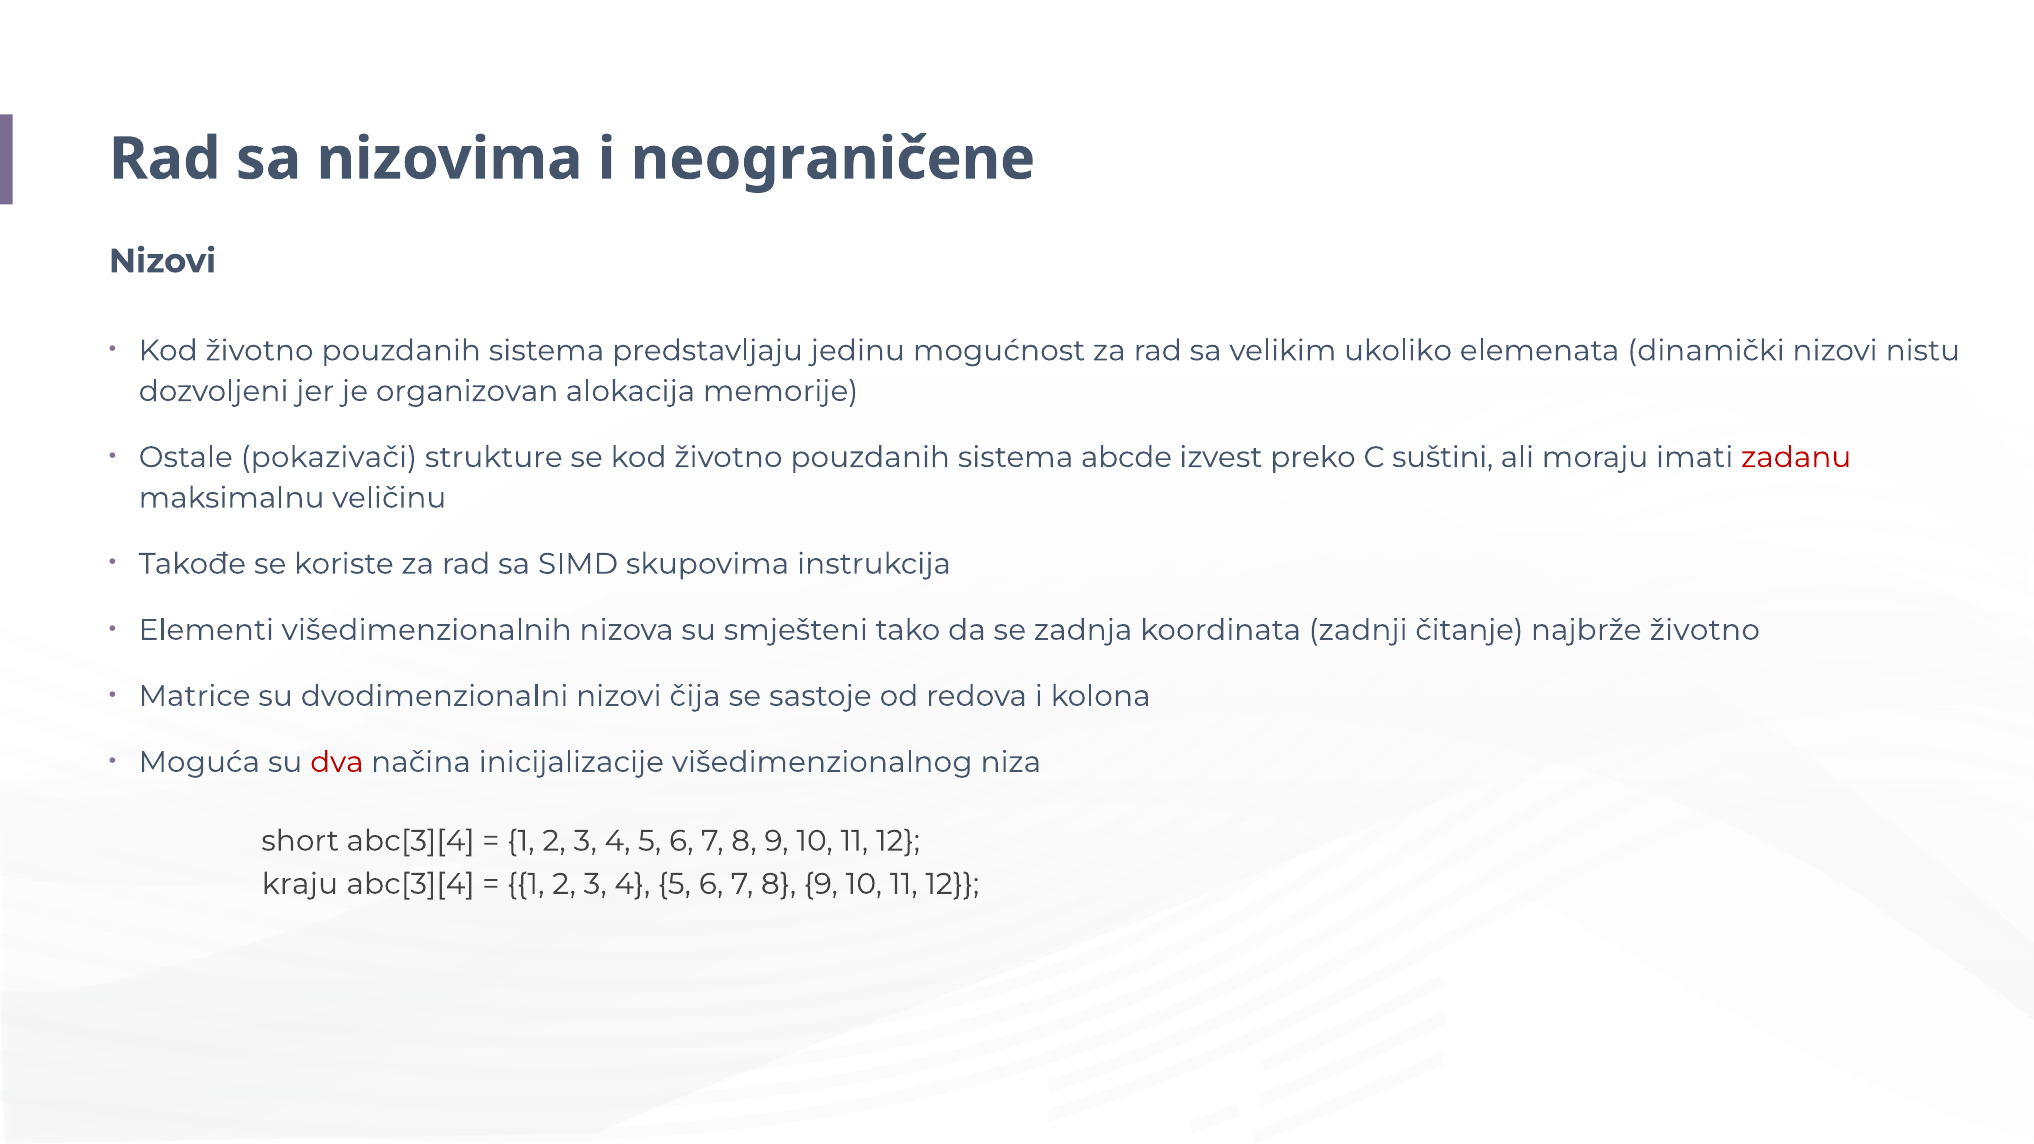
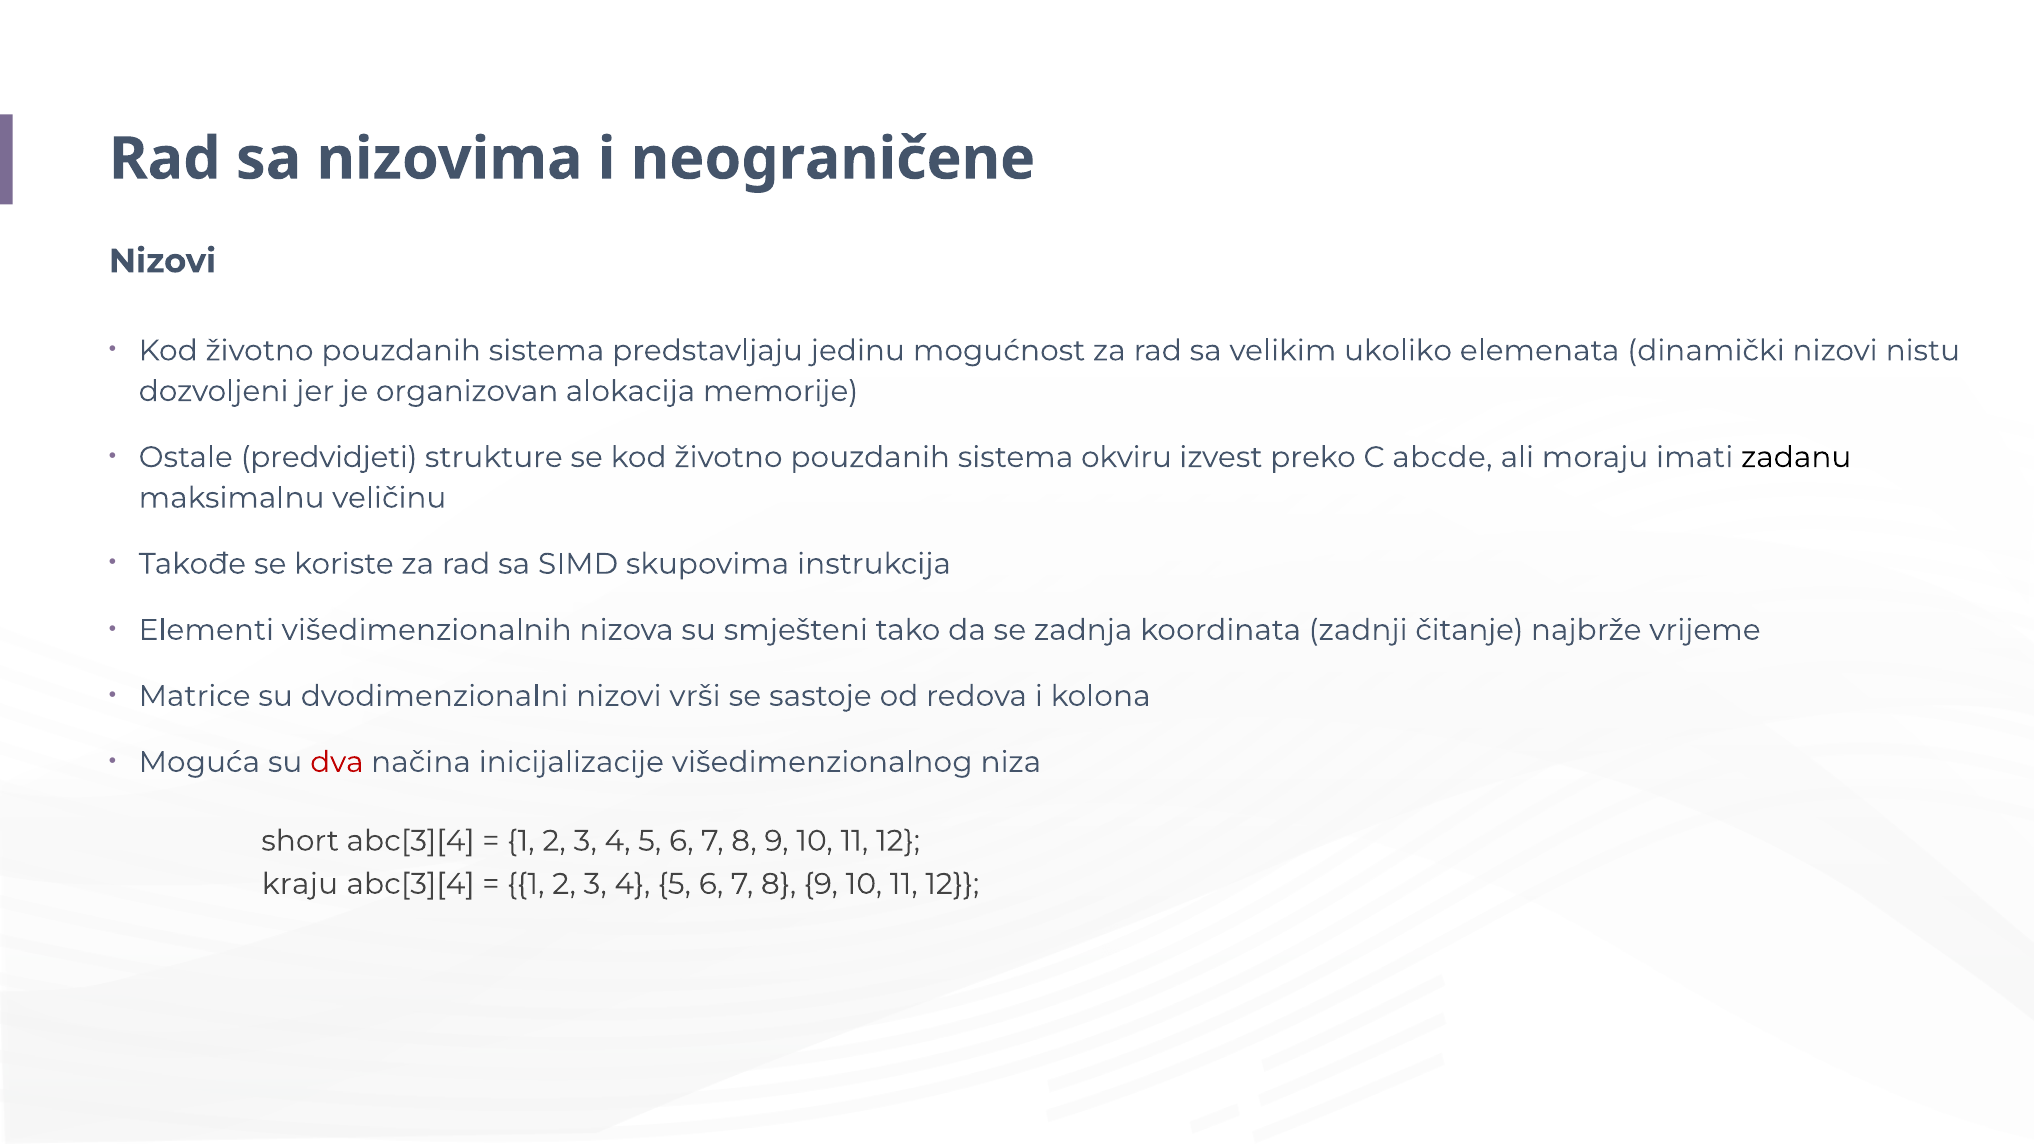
pokazivači: pokazivači -> predvidjeti
abcde: abcde -> okviru
suštini: suštini -> abcde
zadanu colour: red -> black
najbrže životno: životno -> vrijeme
čija: čija -> vrši
